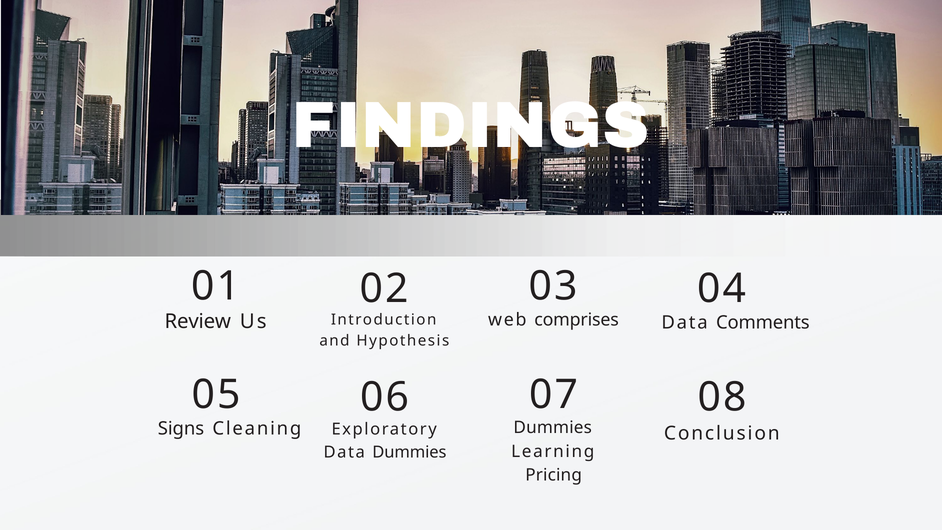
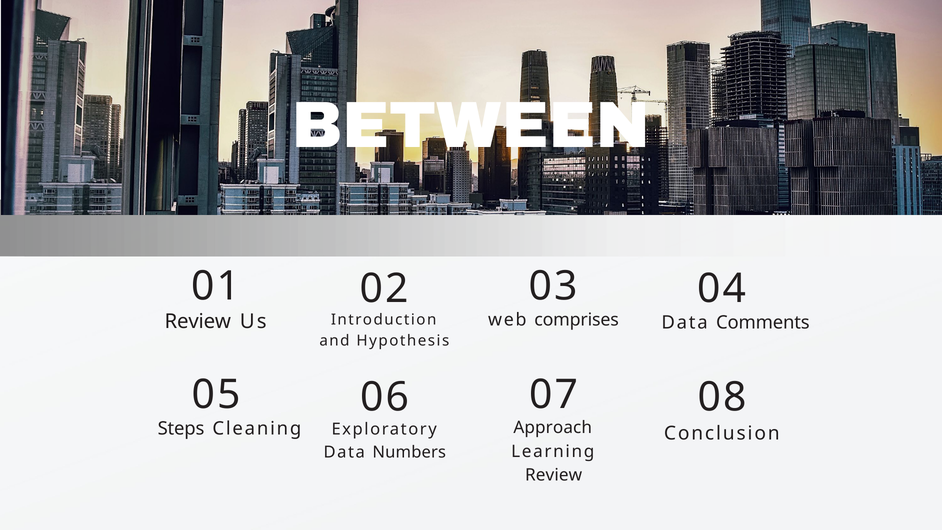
FINDINGS: FINDINGS -> BETWEEN
Dummies at (553, 428): Dummies -> Approach
Signs: Signs -> Steps
Data Dummies: Dummies -> Numbers
Pricing at (554, 475): Pricing -> Review
